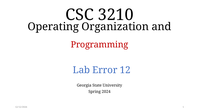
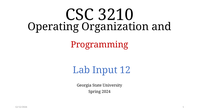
Error: Error -> Input
